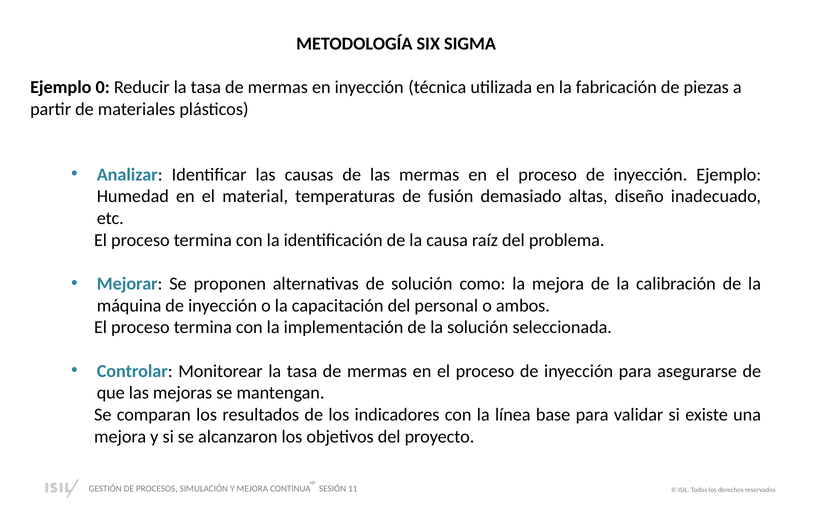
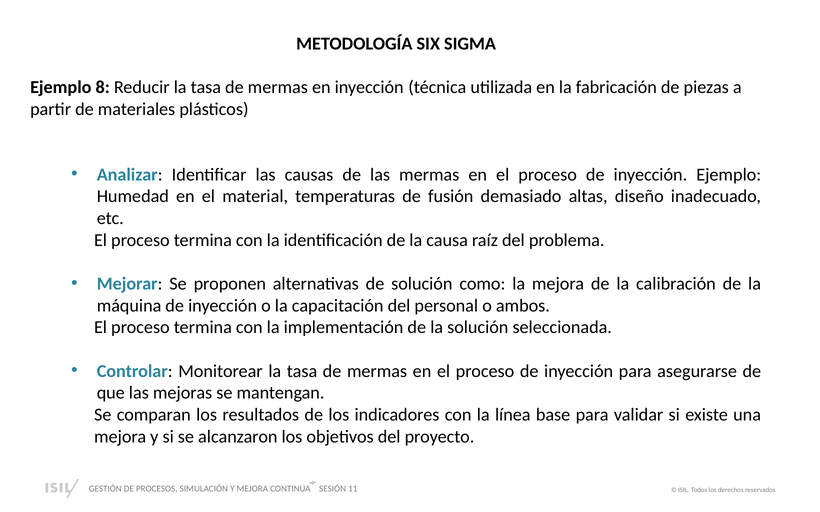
0: 0 -> 8
